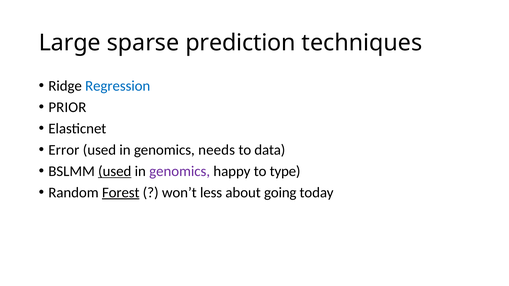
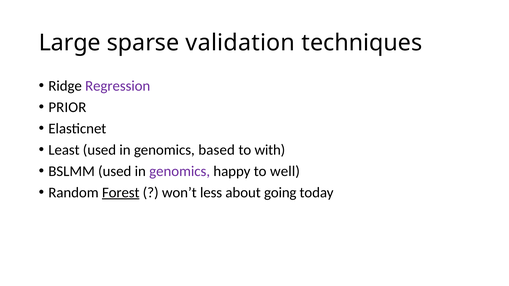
prediction: prediction -> validation
Regression colour: blue -> purple
Error: Error -> Least
needs: needs -> based
data: data -> with
used at (115, 171) underline: present -> none
type: type -> well
